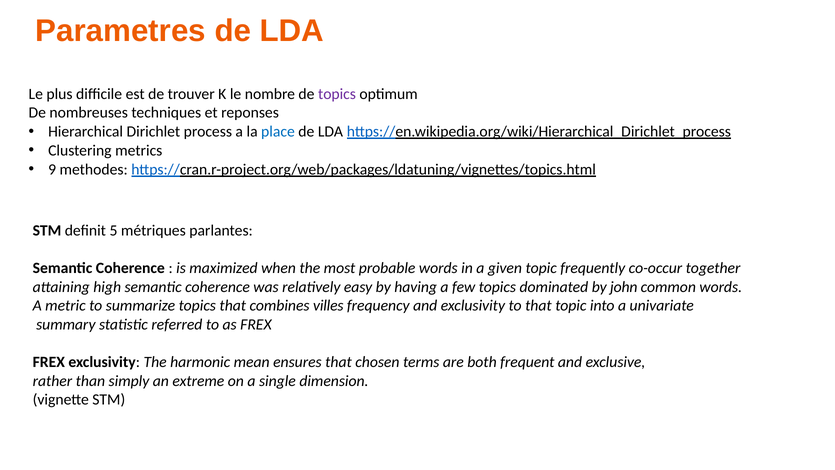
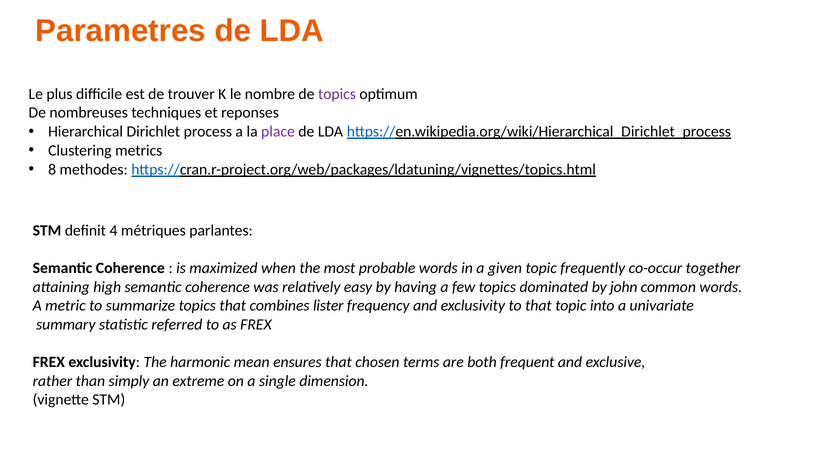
place colour: blue -> purple
9: 9 -> 8
5: 5 -> 4
villes: villes -> lister
